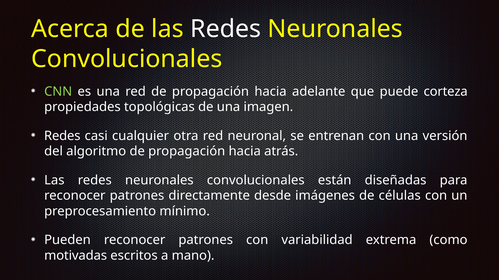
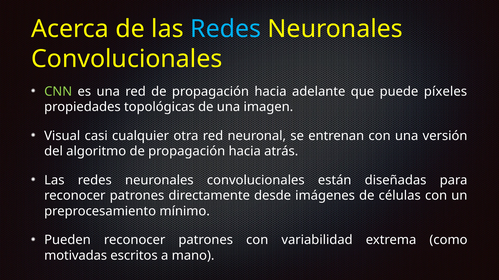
Redes at (226, 29) colour: white -> light blue
corteza: corteza -> píxeles
Redes at (62, 136): Redes -> Visual
